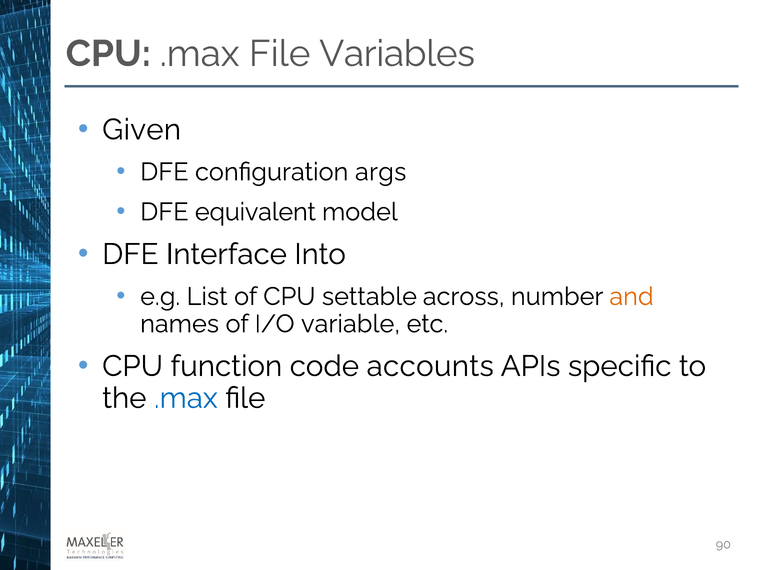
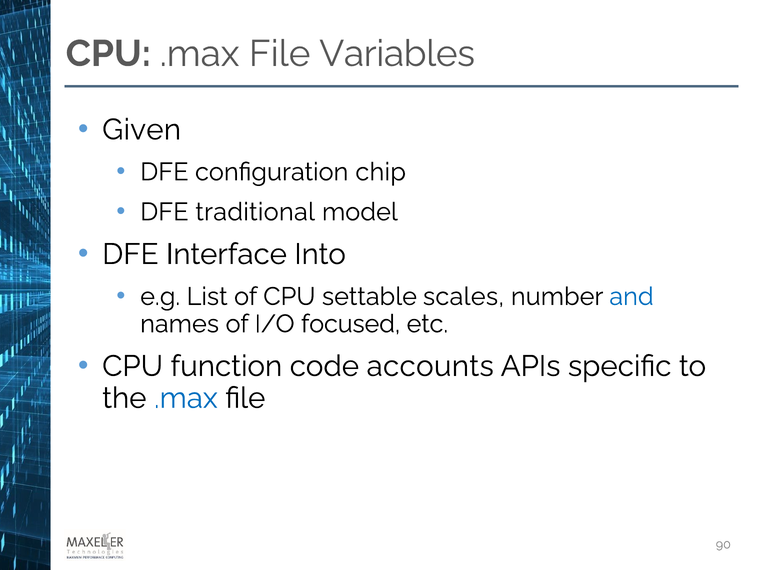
args: args -> chip
equivalent: equivalent -> traditional
across: across -> scales
and colour: orange -> blue
variable: variable -> focused
